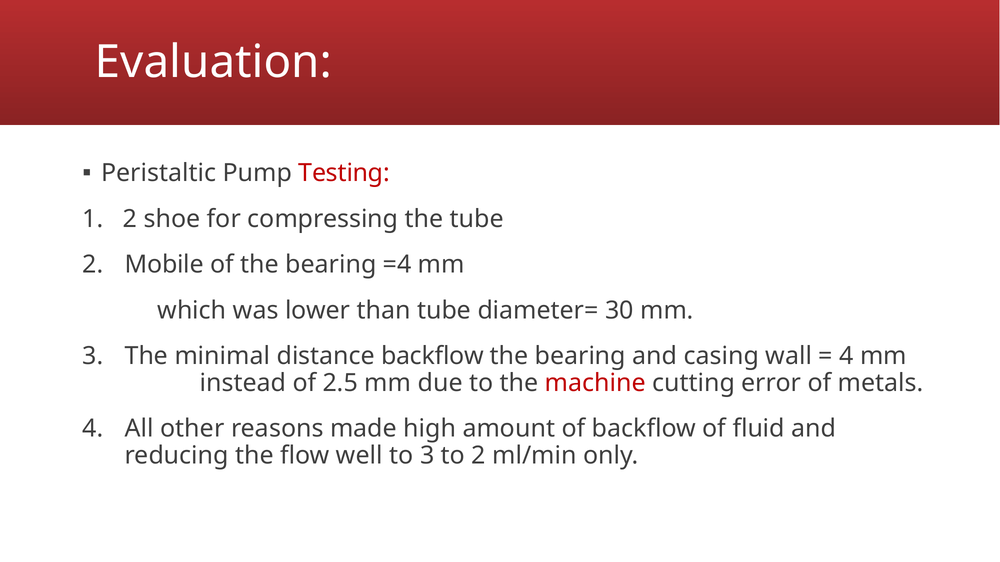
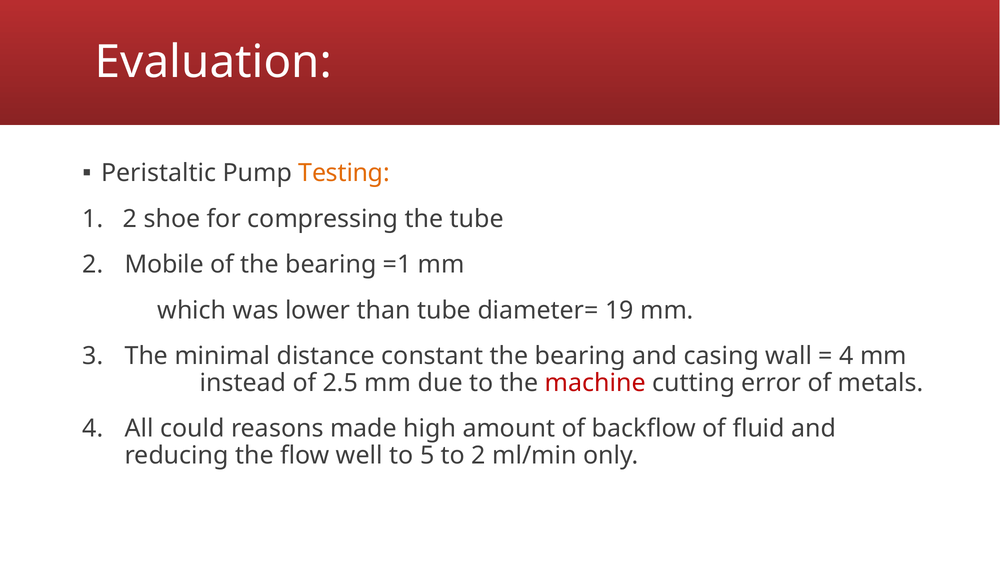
Testing colour: red -> orange
=4: =4 -> =1
30: 30 -> 19
distance backflow: backflow -> constant
other: other -> could
to 3: 3 -> 5
